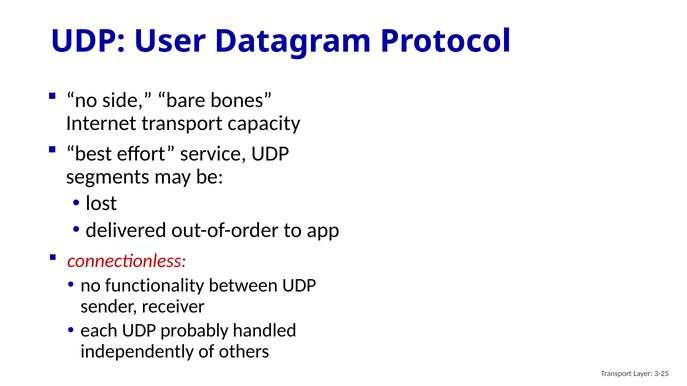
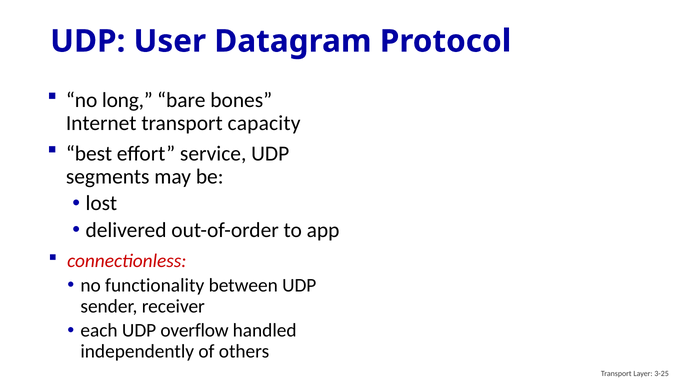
side: side -> long
probably: probably -> overflow
